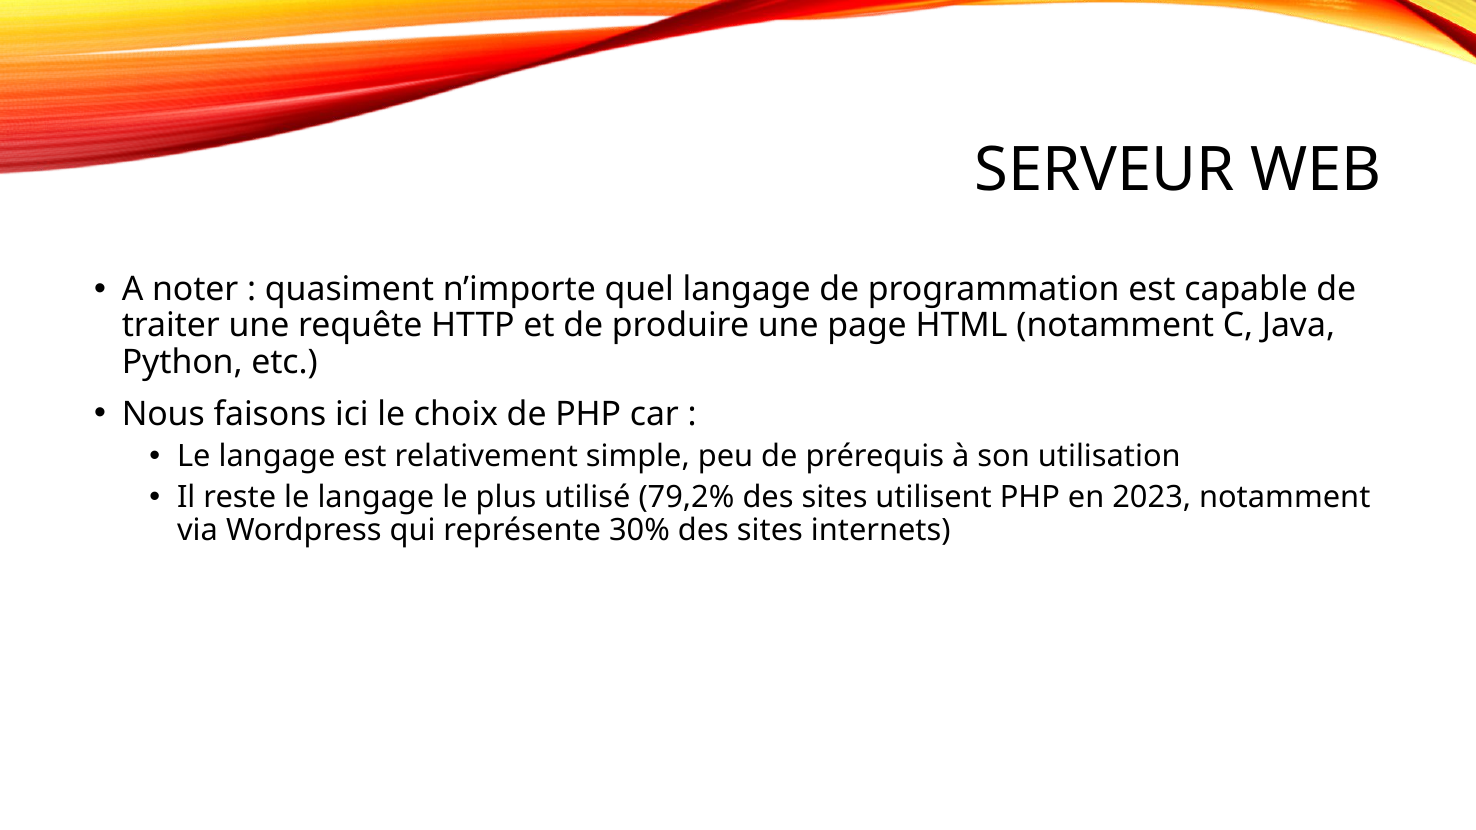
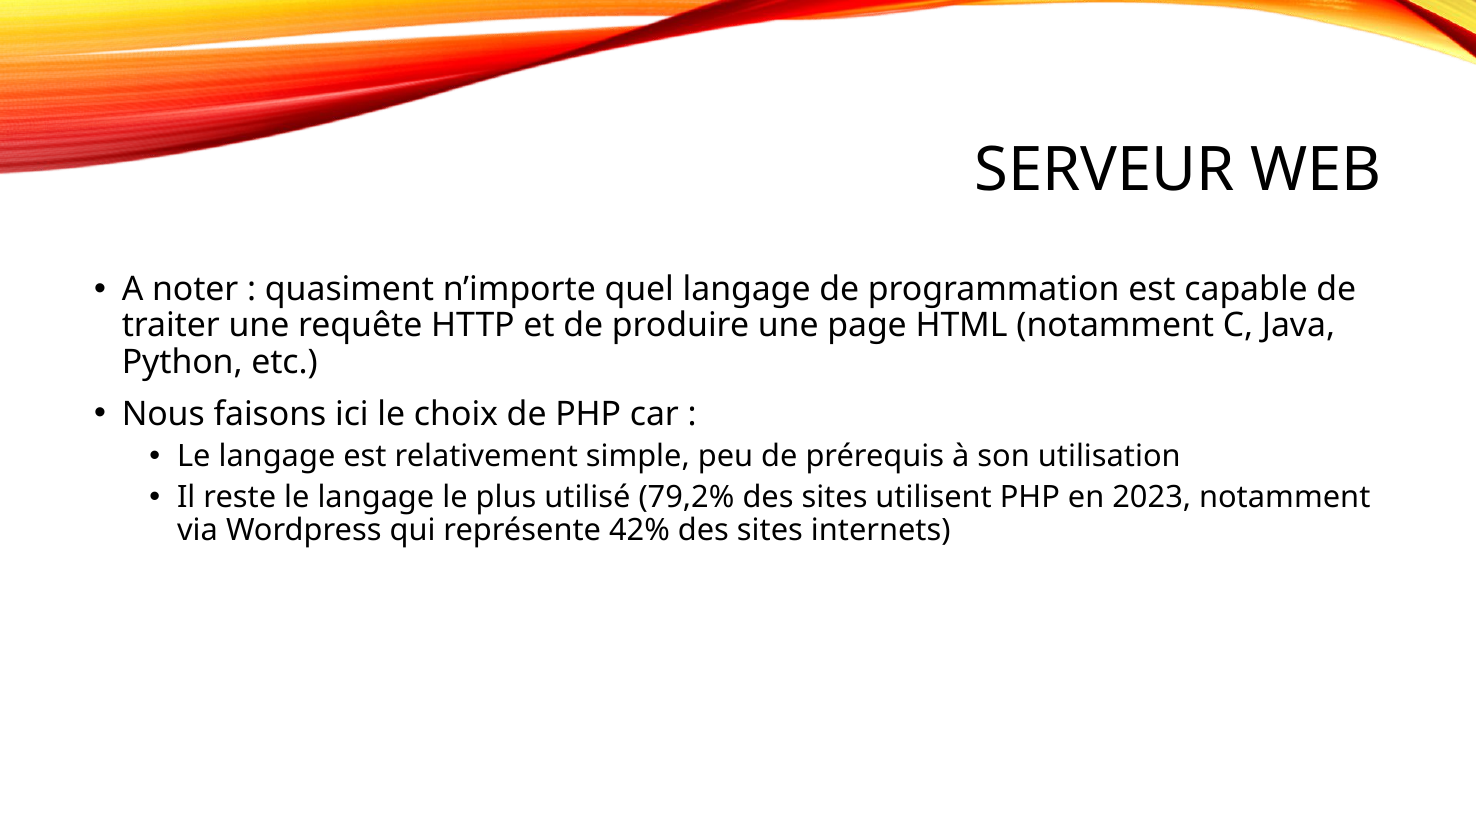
30%: 30% -> 42%
